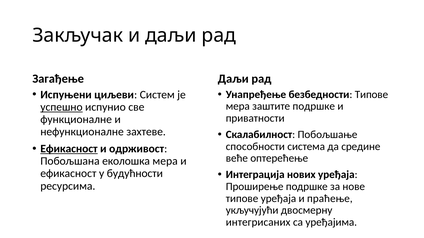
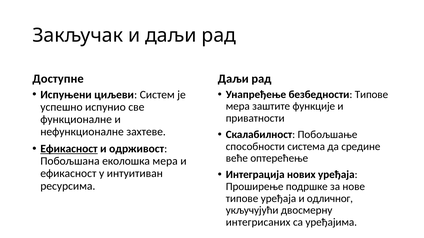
Загађење: Загађење -> Доступне
заштите подршке: подршке -> функције
успешно underline: present -> none
будућности: будућности -> интуитиван
праћење: праћење -> одличног
